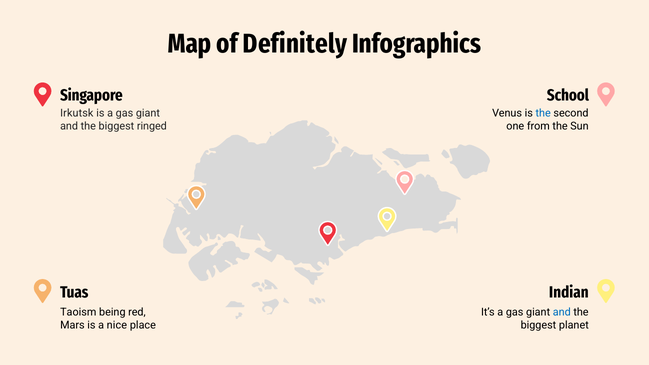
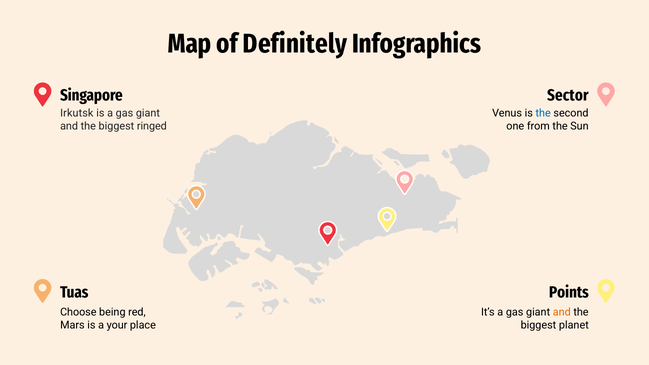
School: School -> Sector
Indian: Indian -> Points
Taoism: Taoism -> Choose
and at (562, 312) colour: blue -> orange
nice: nice -> your
